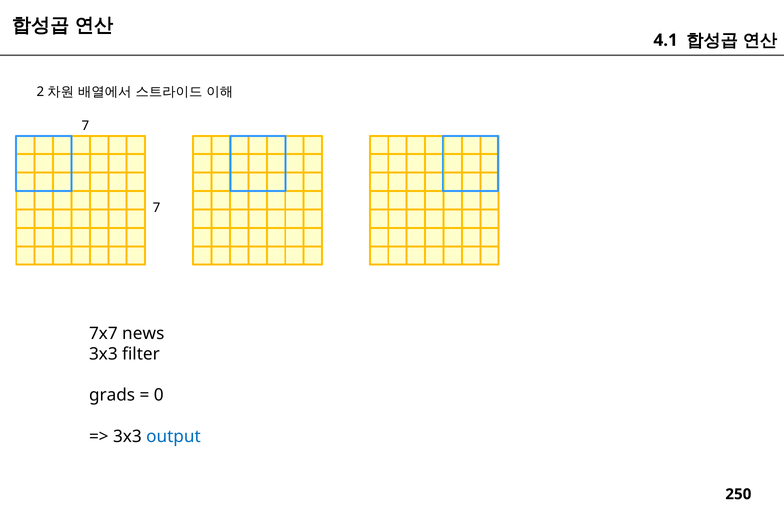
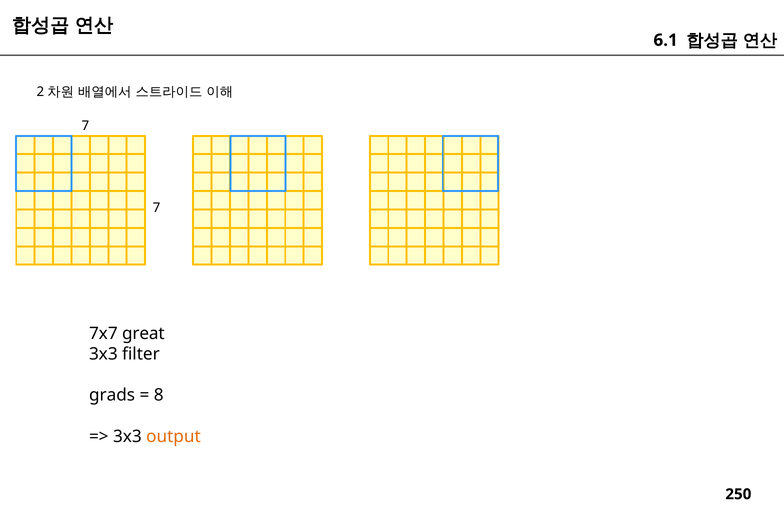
4.1: 4.1 -> 6.1
news: news -> great
0: 0 -> 8
output colour: blue -> orange
